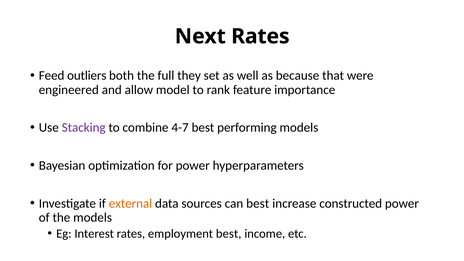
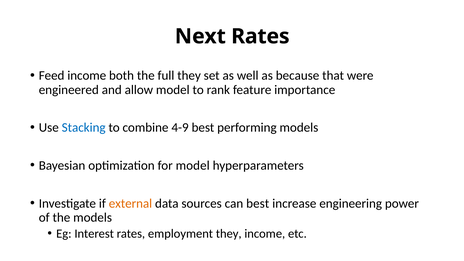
Feed outliers: outliers -> income
Stacking colour: purple -> blue
4-7: 4-7 -> 4-9
for power: power -> model
constructed: constructed -> engineering
employment best: best -> they
